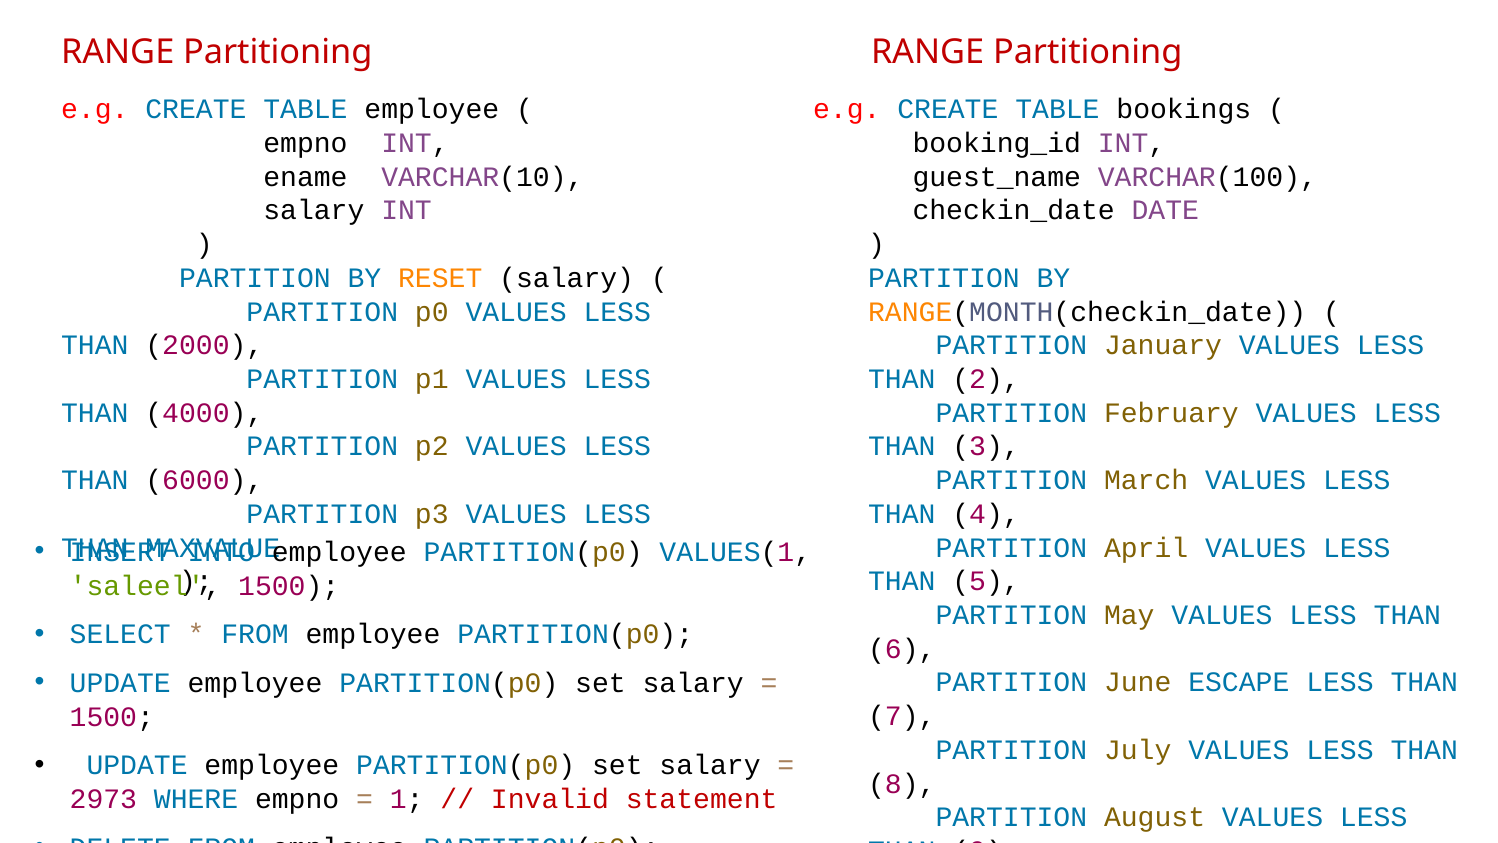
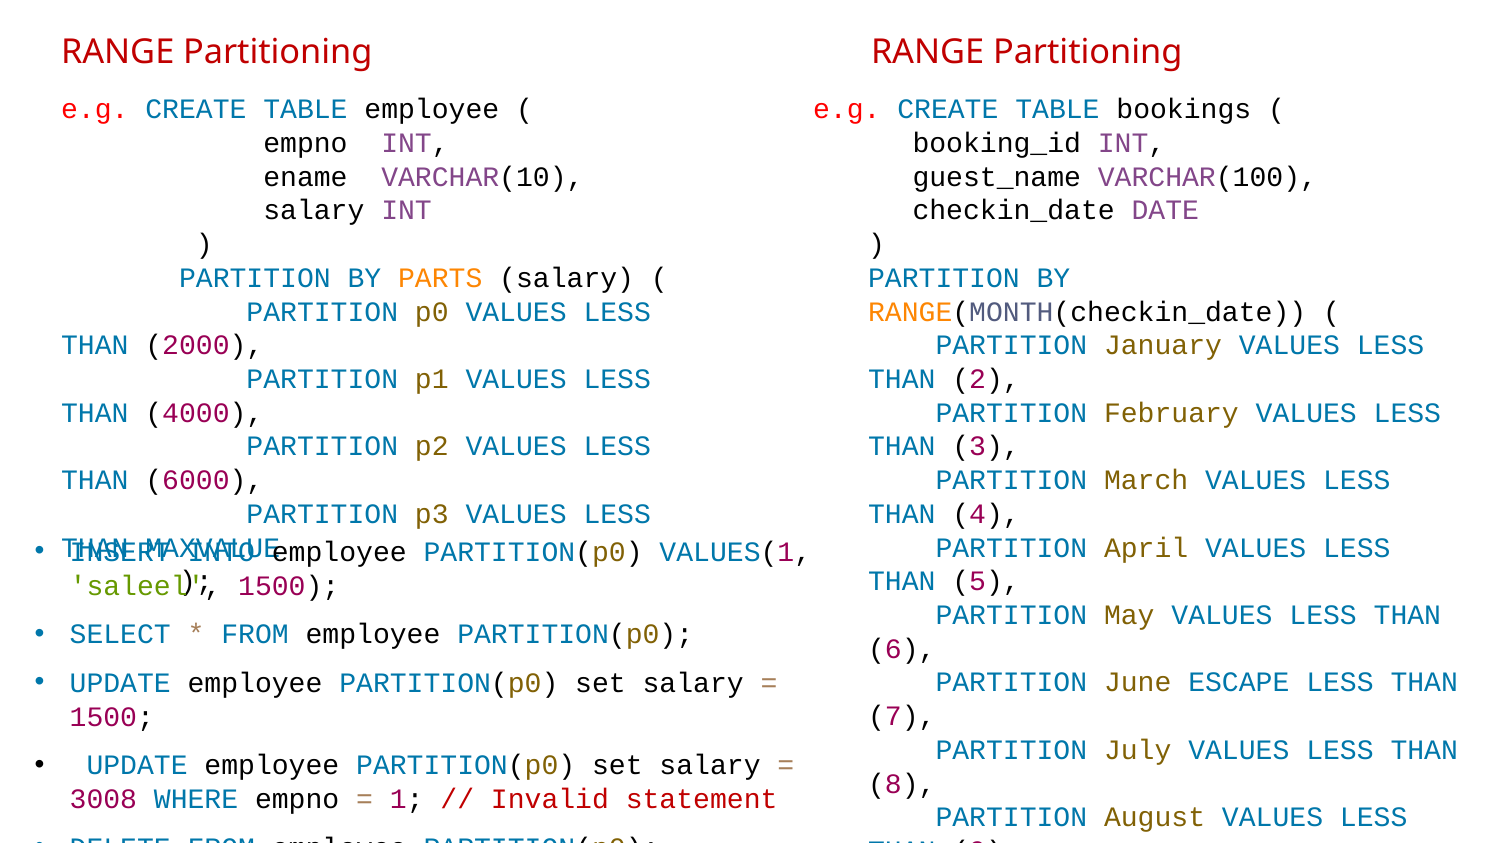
RESET: RESET -> PARTS
2973: 2973 -> 3008
